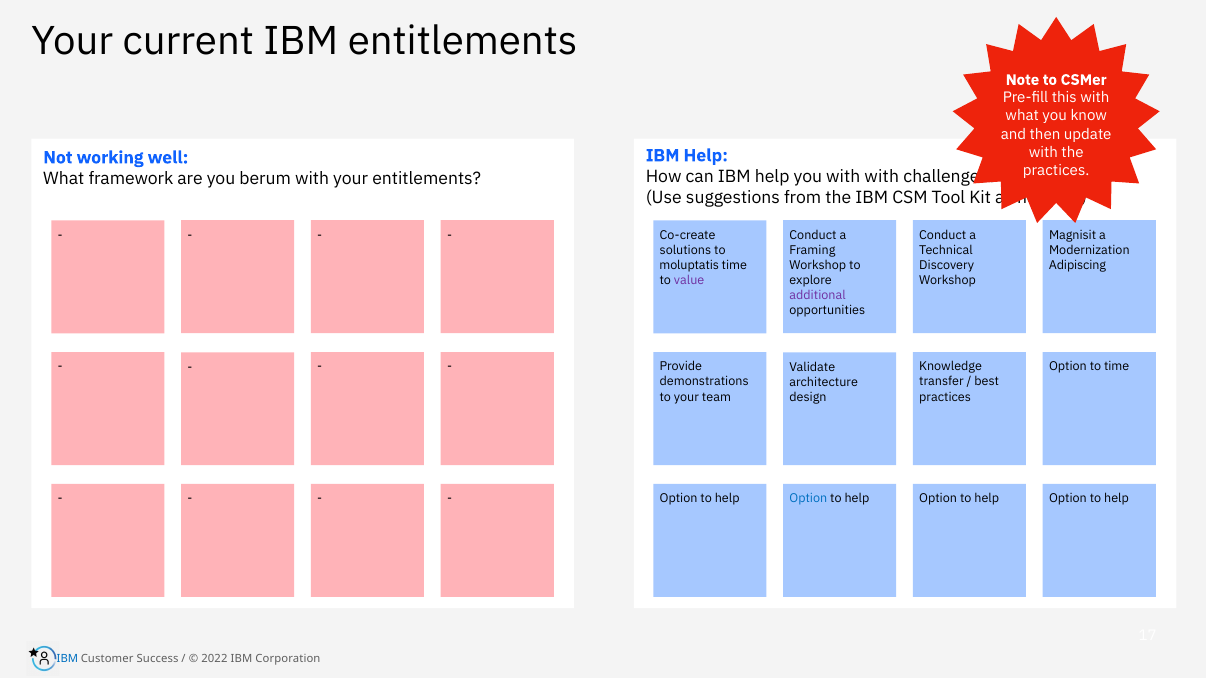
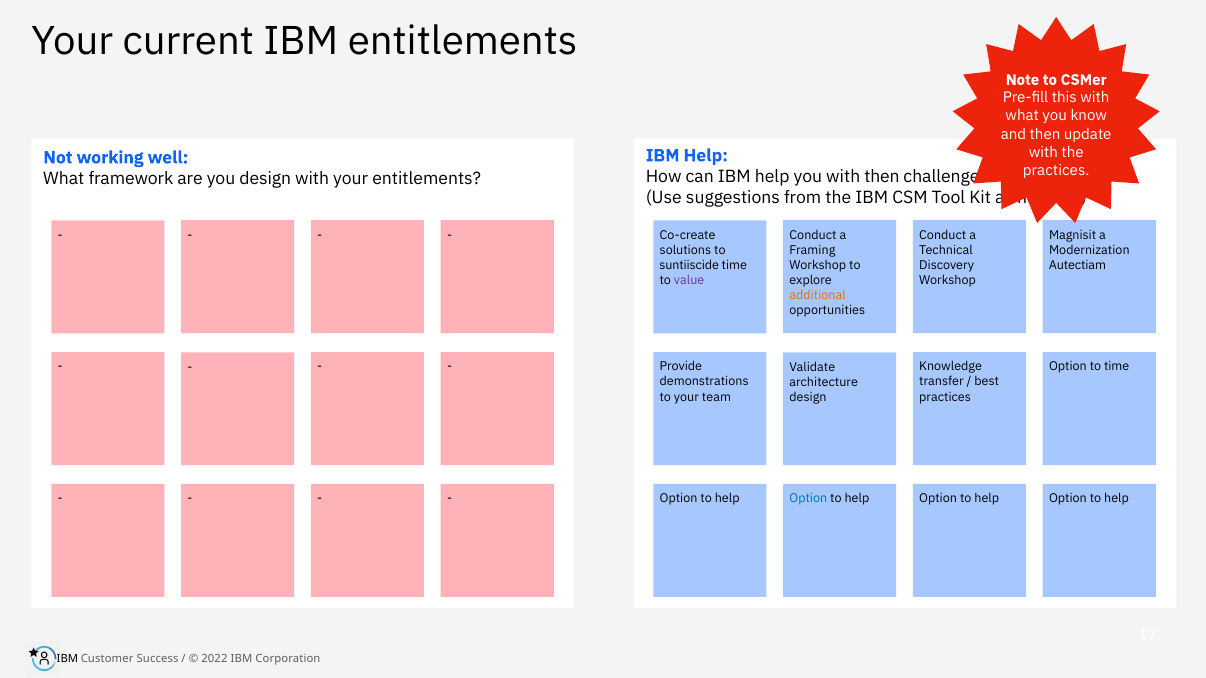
with with: with -> then
you berum: berum -> design
Adipiscing: Adipiscing -> Autectiam
moluptatis: moluptatis -> suntiiscide
additional colour: purple -> orange
IBM at (67, 660) colour: blue -> black
